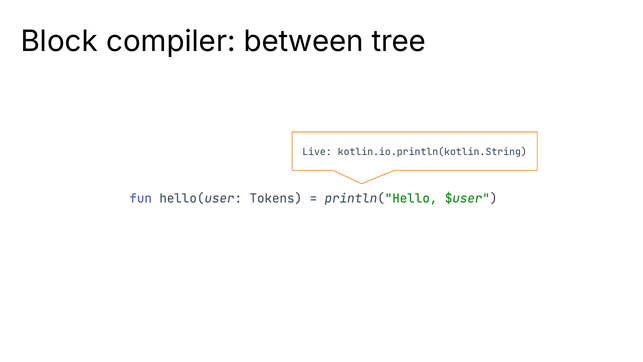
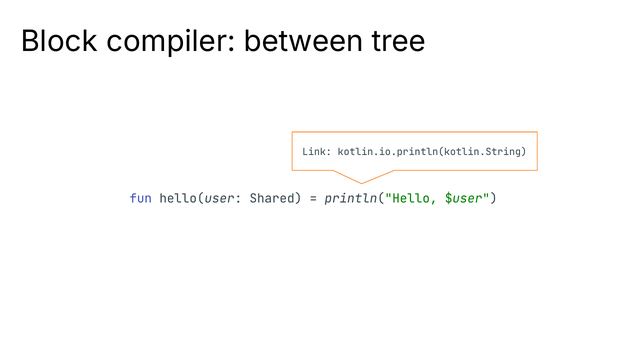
Live: Live -> Link
Tokens: Tokens -> Shared
